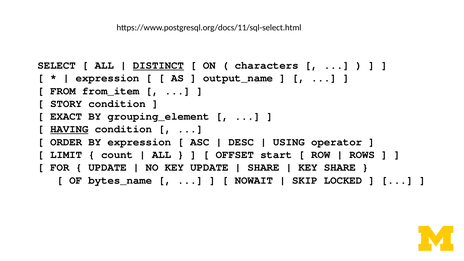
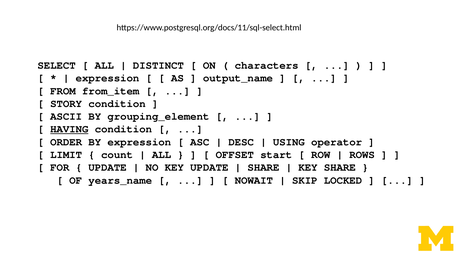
DISTINCT underline: present -> none
EXACT: EXACT -> ASCII
bytes_name: bytes_name -> years_name
